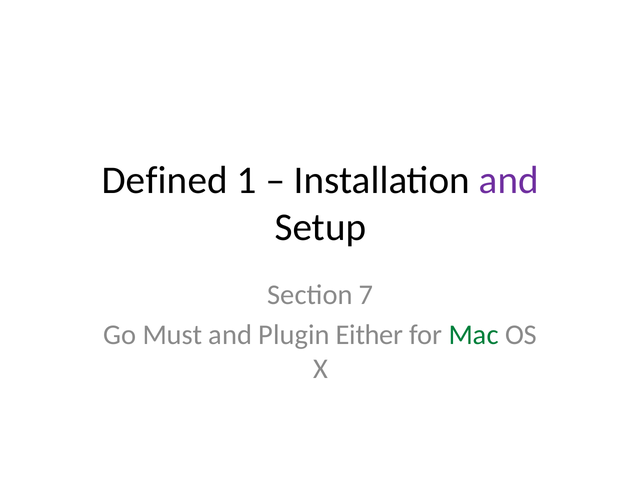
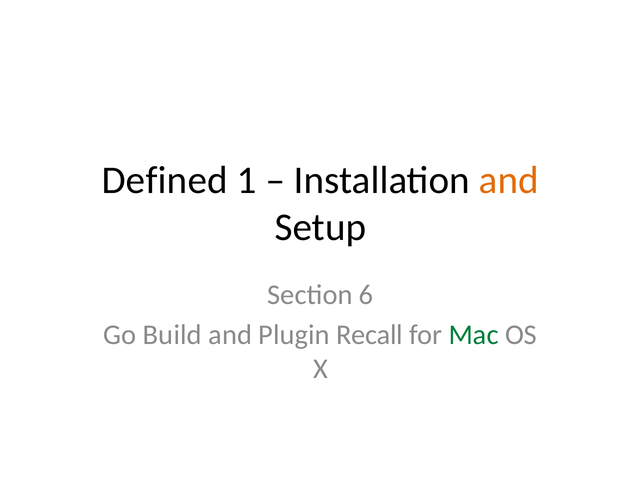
and at (509, 180) colour: purple -> orange
7: 7 -> 6
Must: Must -> Build
Either: Either -> Recall
